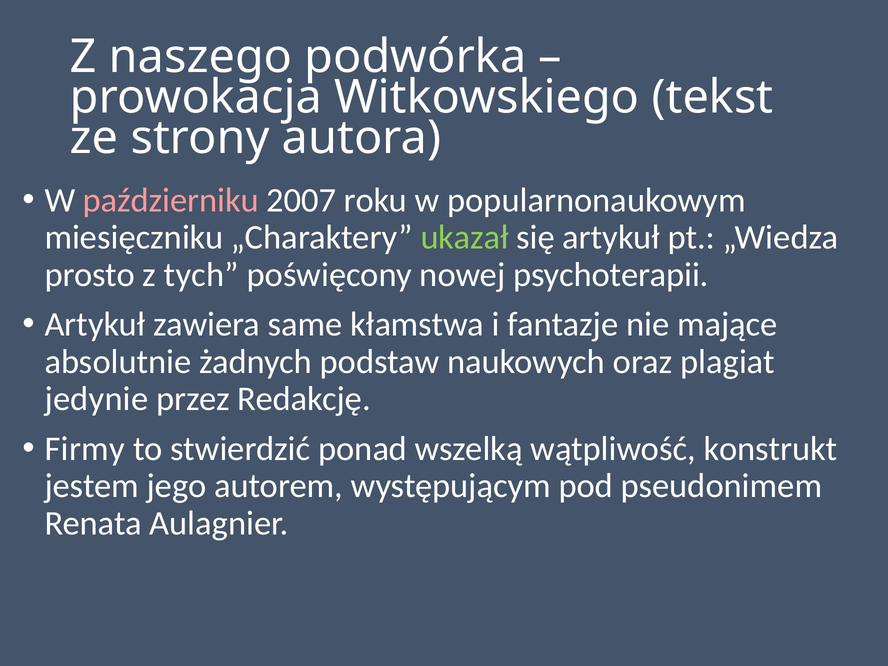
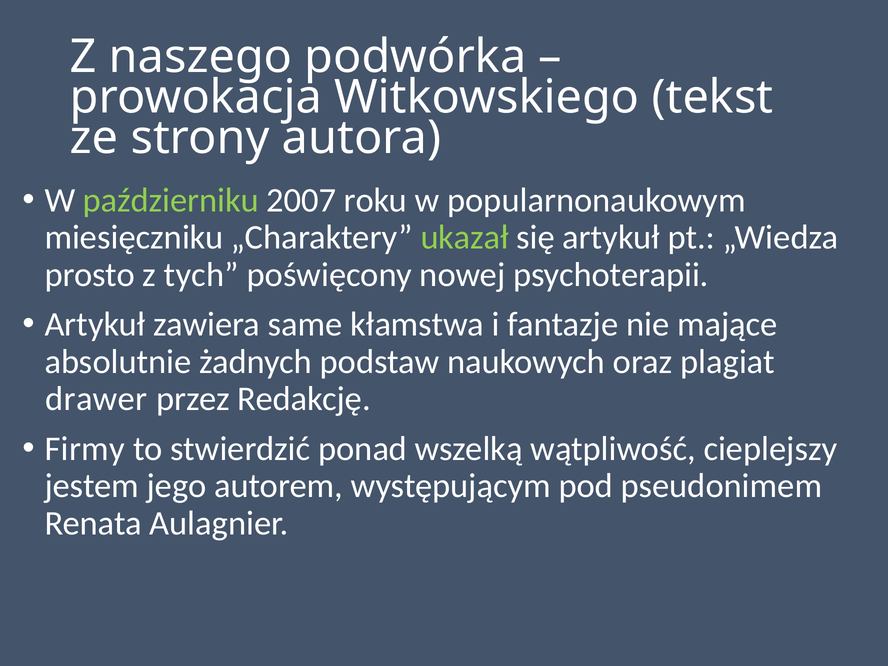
październiku colour: pink -> light green
jedynie: jedynie -> drawer
konstrukt: konstrukt -> cieplejszy
